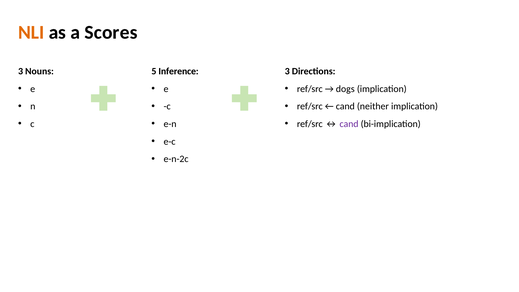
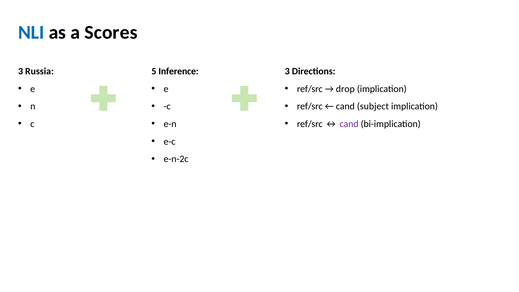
NLI colour: orange -> blue
Nouns: Nouns -> Russia
dogs: dogs -> drop
neither: neither -> subject
